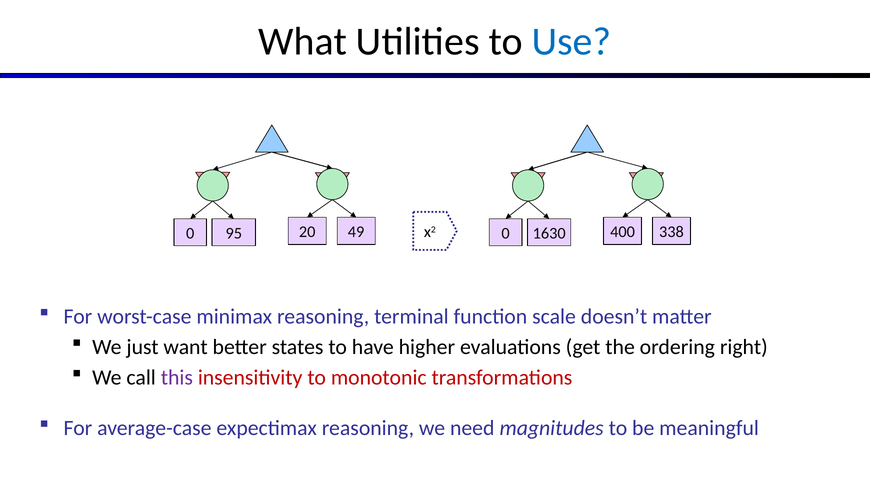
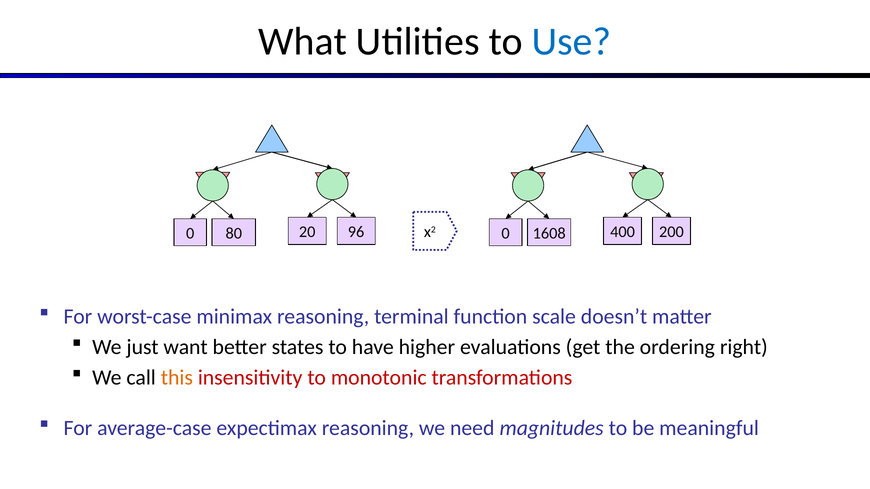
95: 95 -> 80
49: 49 -> 96
1630: 1630 -> 1608
338: 338 -> 200
this colour: purple -> orange
